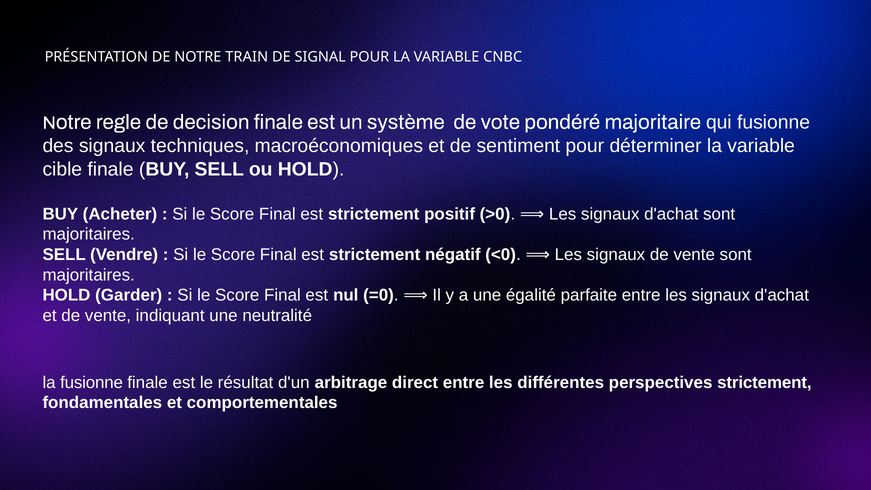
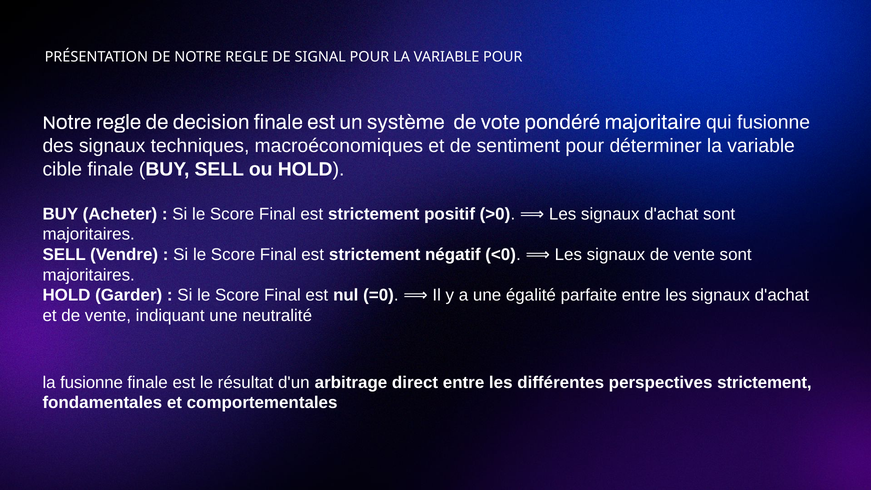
DE NOTRE TRAIN: TRAIN -> REGLE
VARIABLE CNBC: CNBC -> POUR
